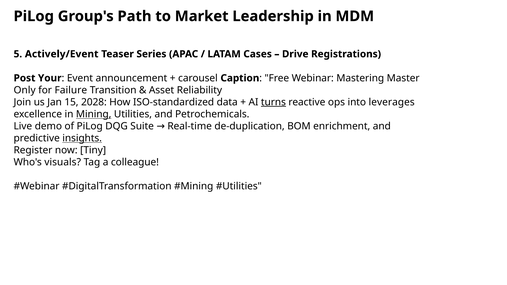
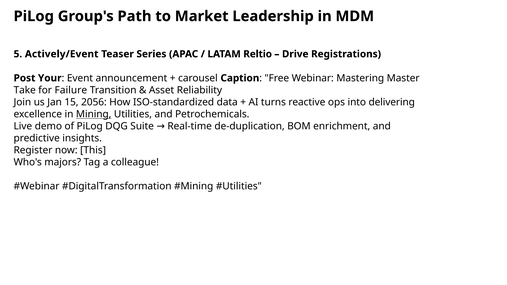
Cases: Cases -> Reltio
Only: Only -> Take
2028: 2028 -> 2056
turns at (273, 102) underline: present -> none
leverages: leverages -> delivering
insights at (82, 138) underline: present -> none
Tiny: Tiny -> This
visuals: visuals -> majors
